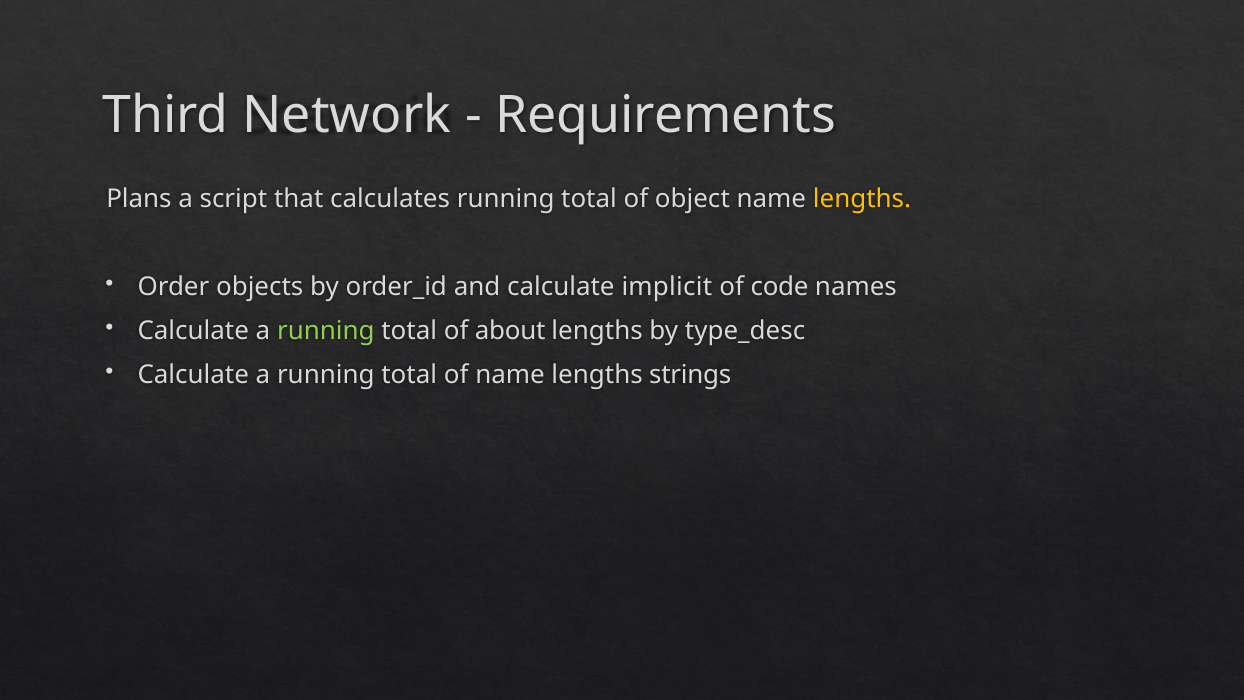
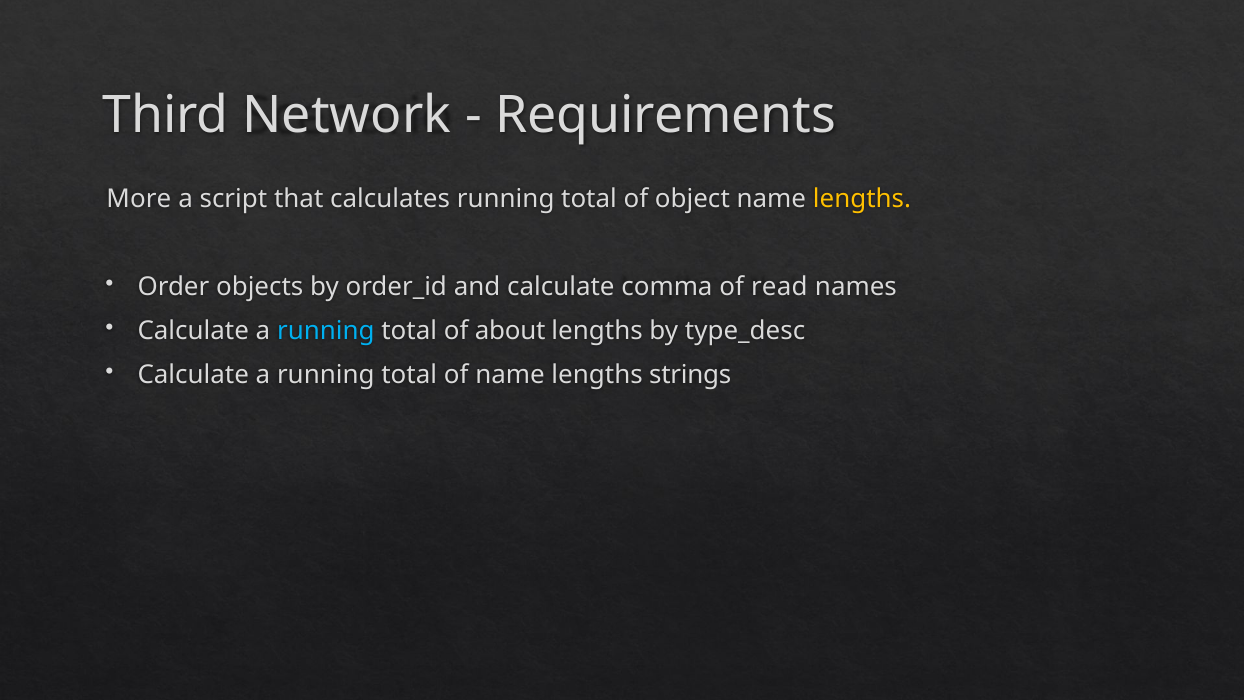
Plans: Plans -> More
implicit: implicit -> comma
code: code -> read
running at (326, 331) colour: light green -> light blue
